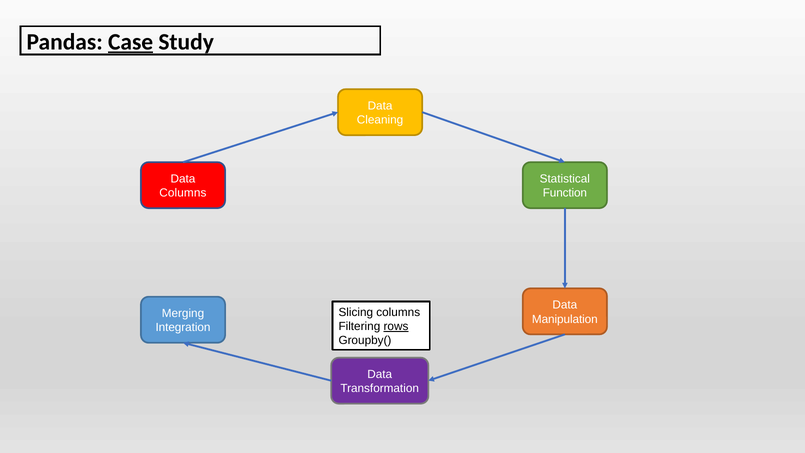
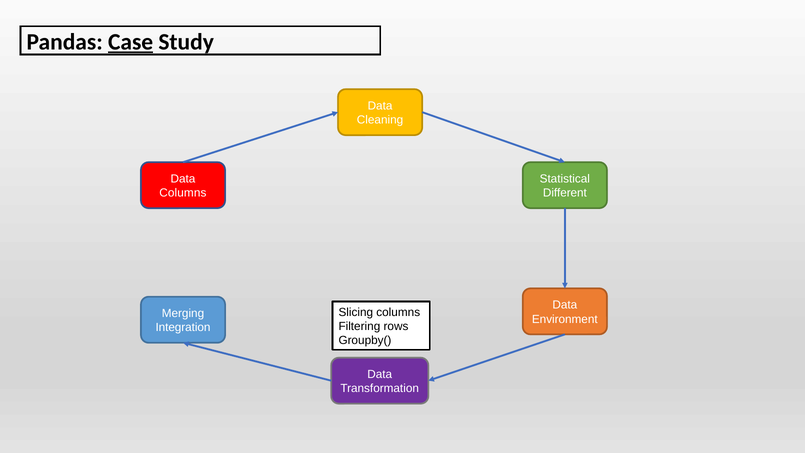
Function: Function -> Different
Manipulation: Manipulation -> Environment
rows underline: present -> none
